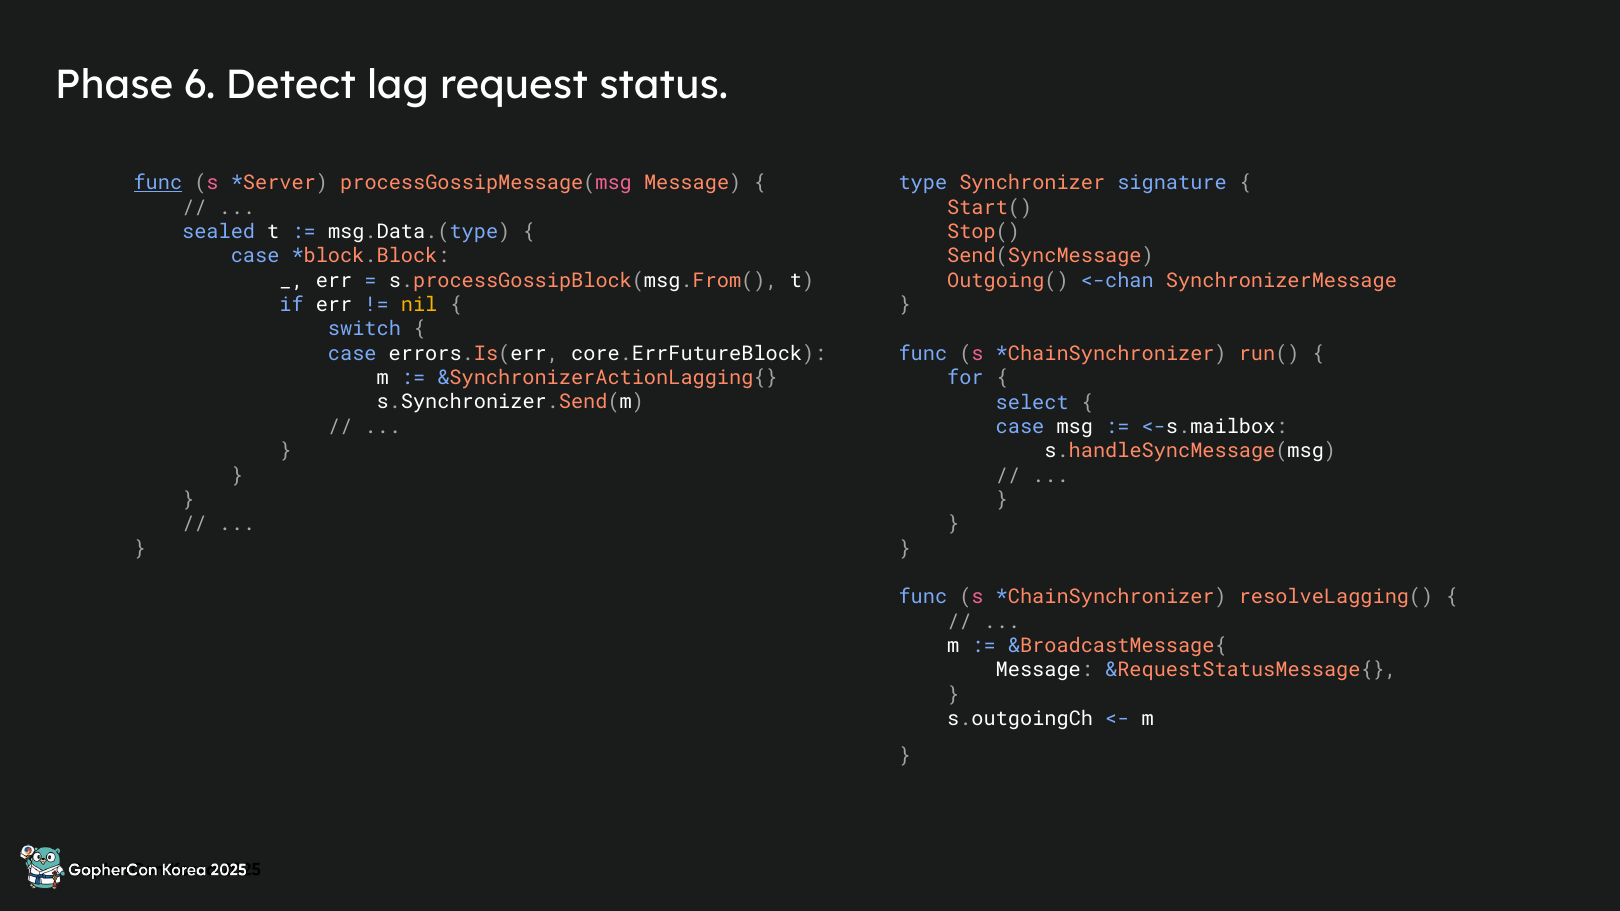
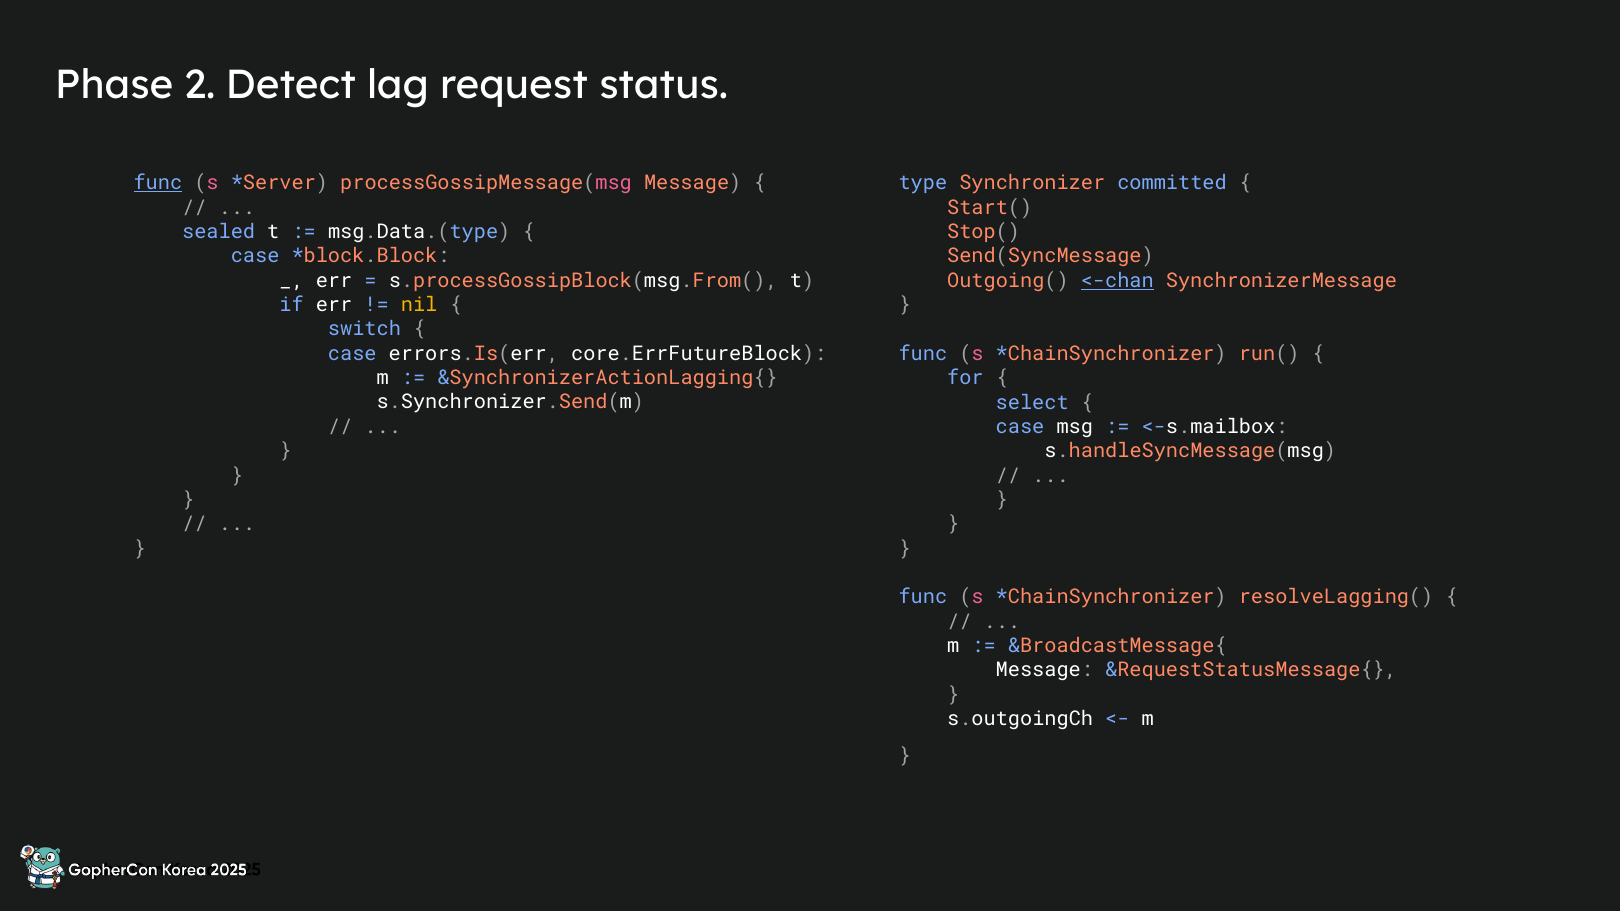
6: 6 -> 2
signature: signature -> committed
<-chan underline: none -> present
